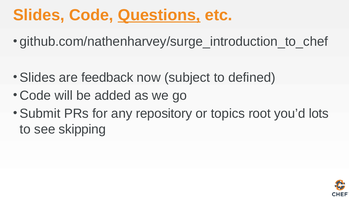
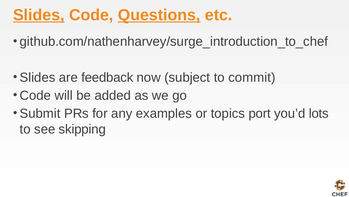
Slides at (39, 15) underline: none -> present
defined: defined -> commit
repository: repository -> examples
root: root -> port
